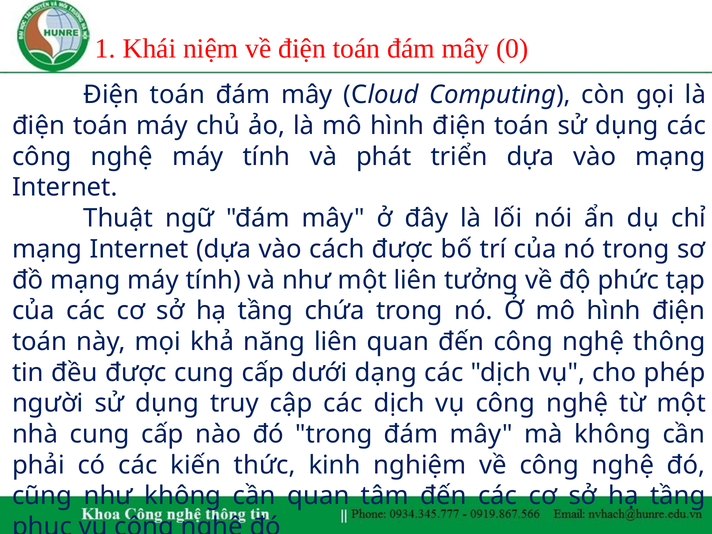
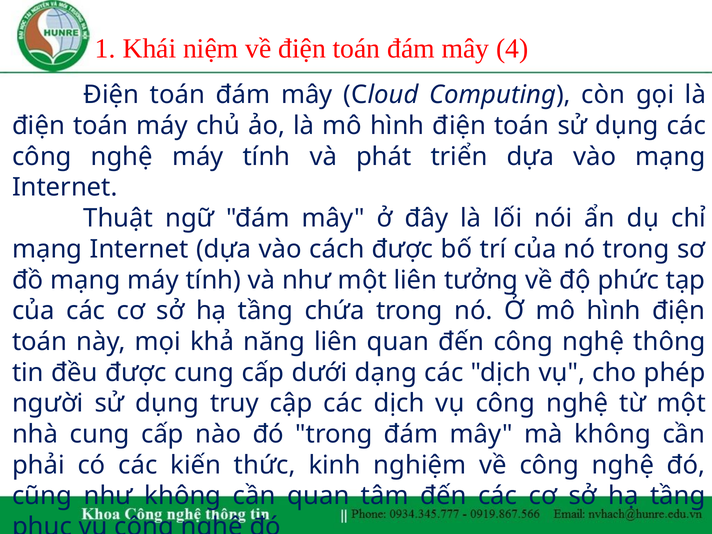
0: 0 -> 4
